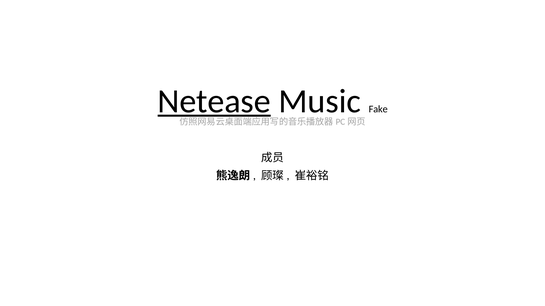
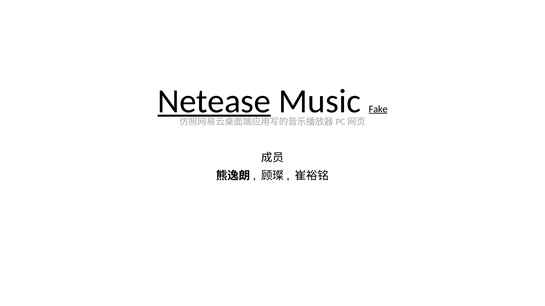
Fake underline: none -> present
